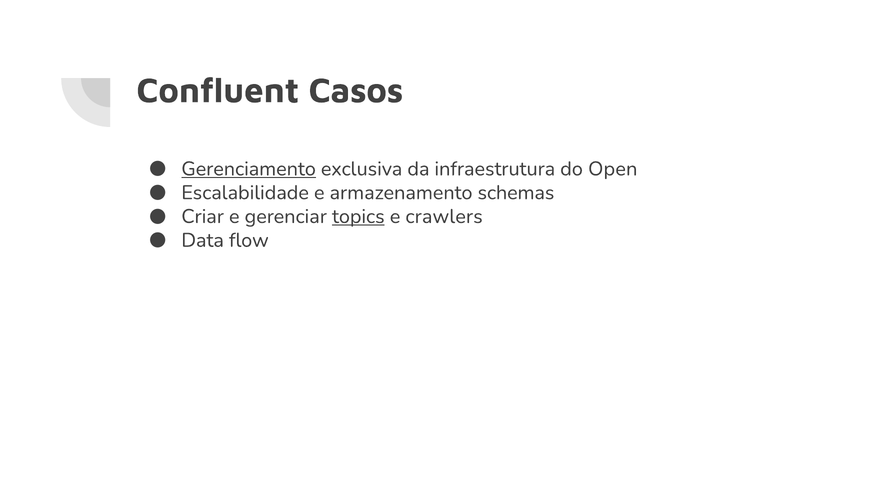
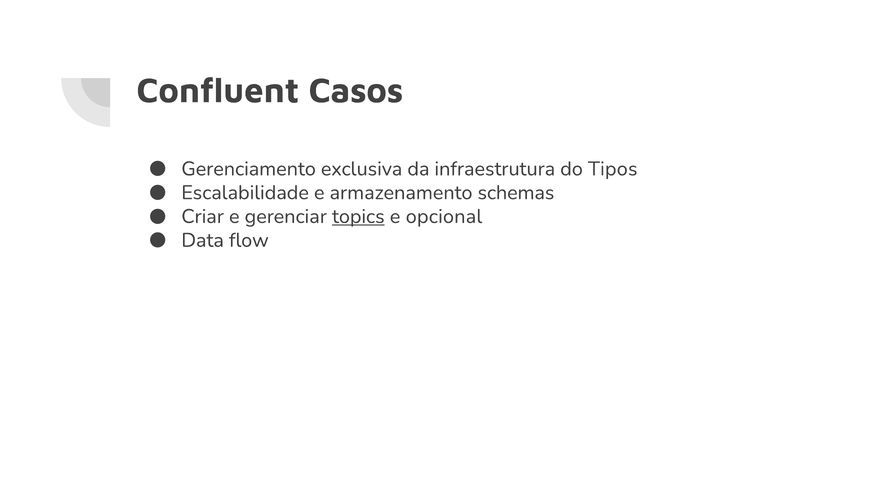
Gerenciamento underline: present -> none
Open: Open -> Tipos
crawlers: crawlers -> opcional
